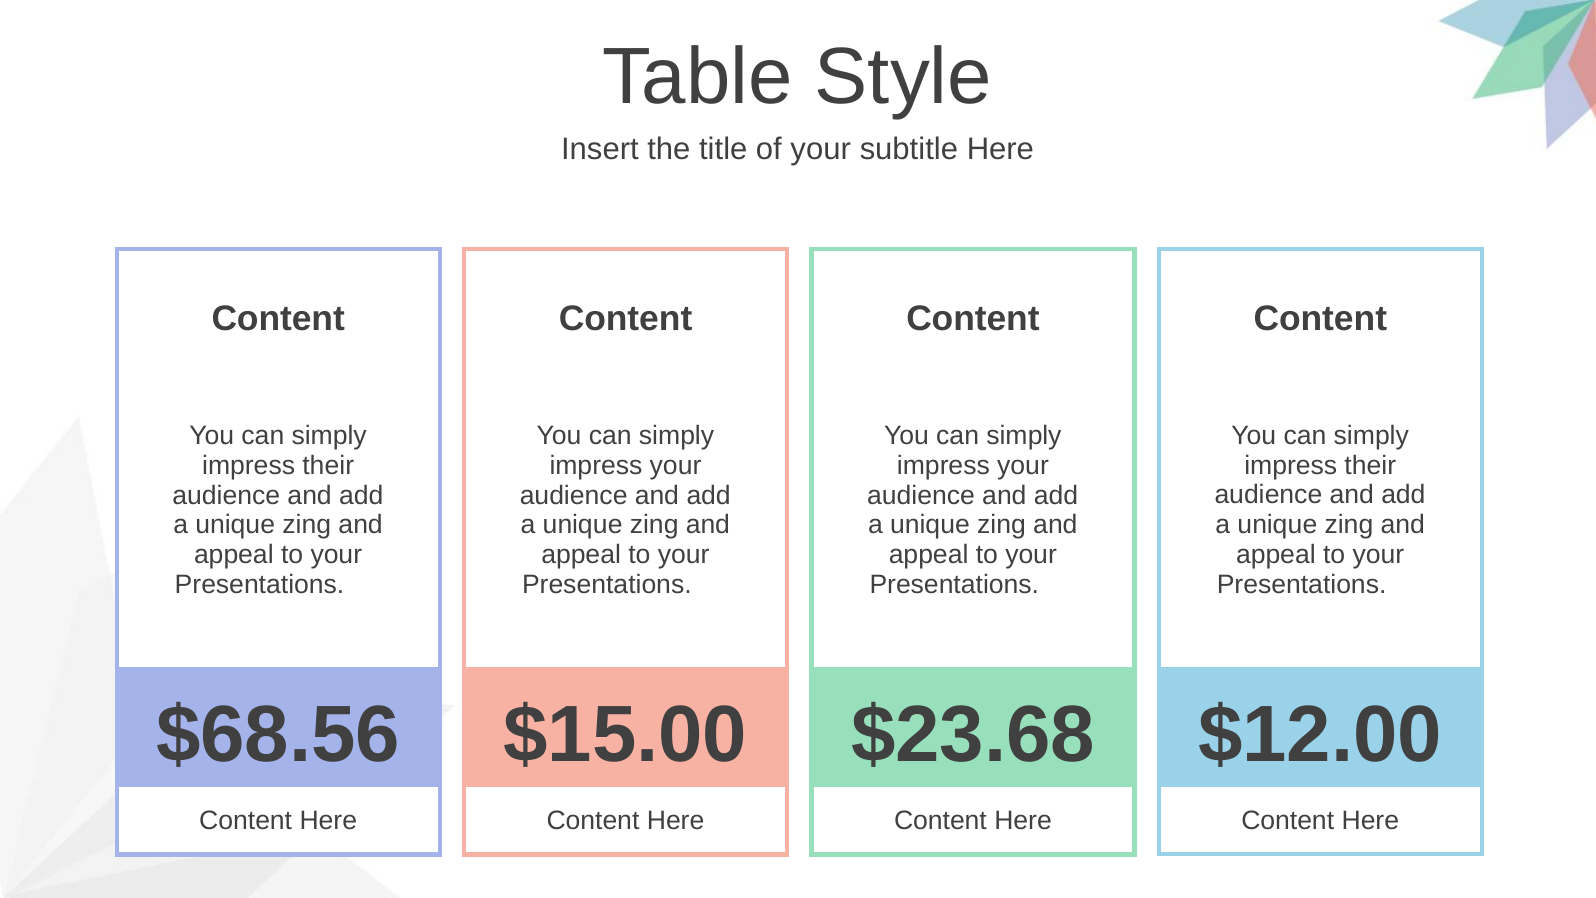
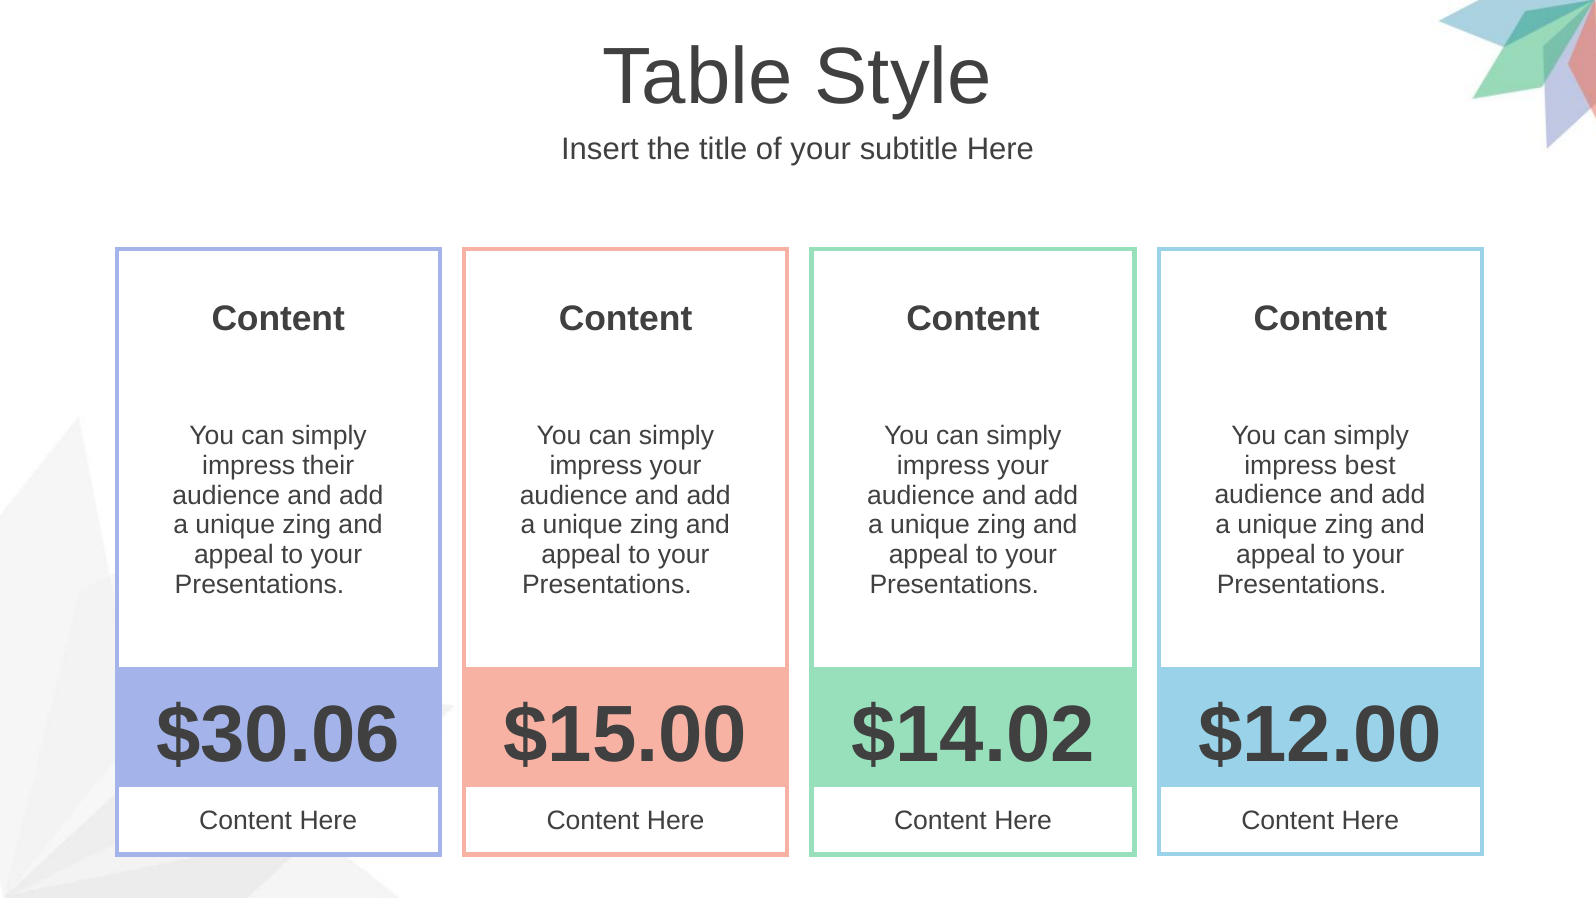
their at (1370, 465): their -> best
$68.56: $68.56 -> $30.06
$23.68: $23.68 -> $14.02
